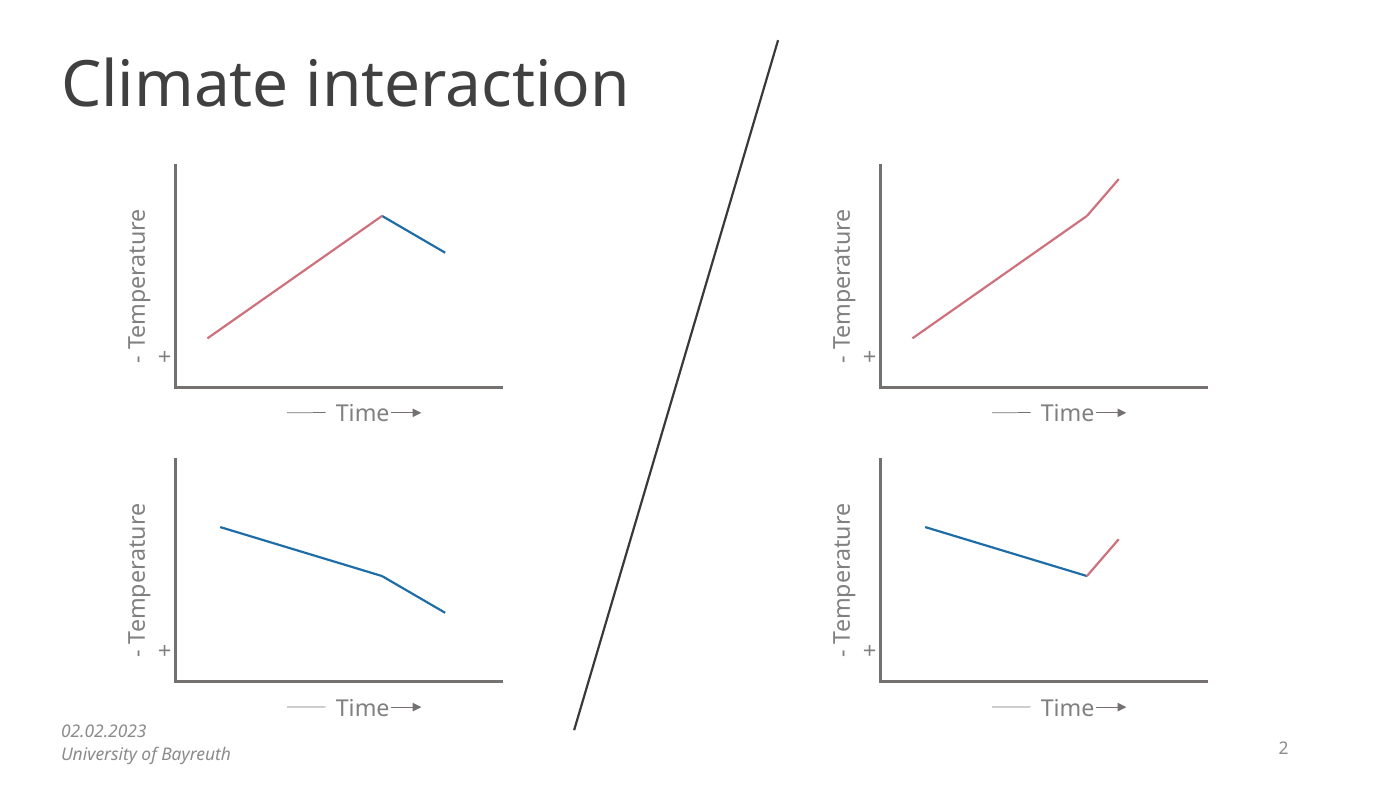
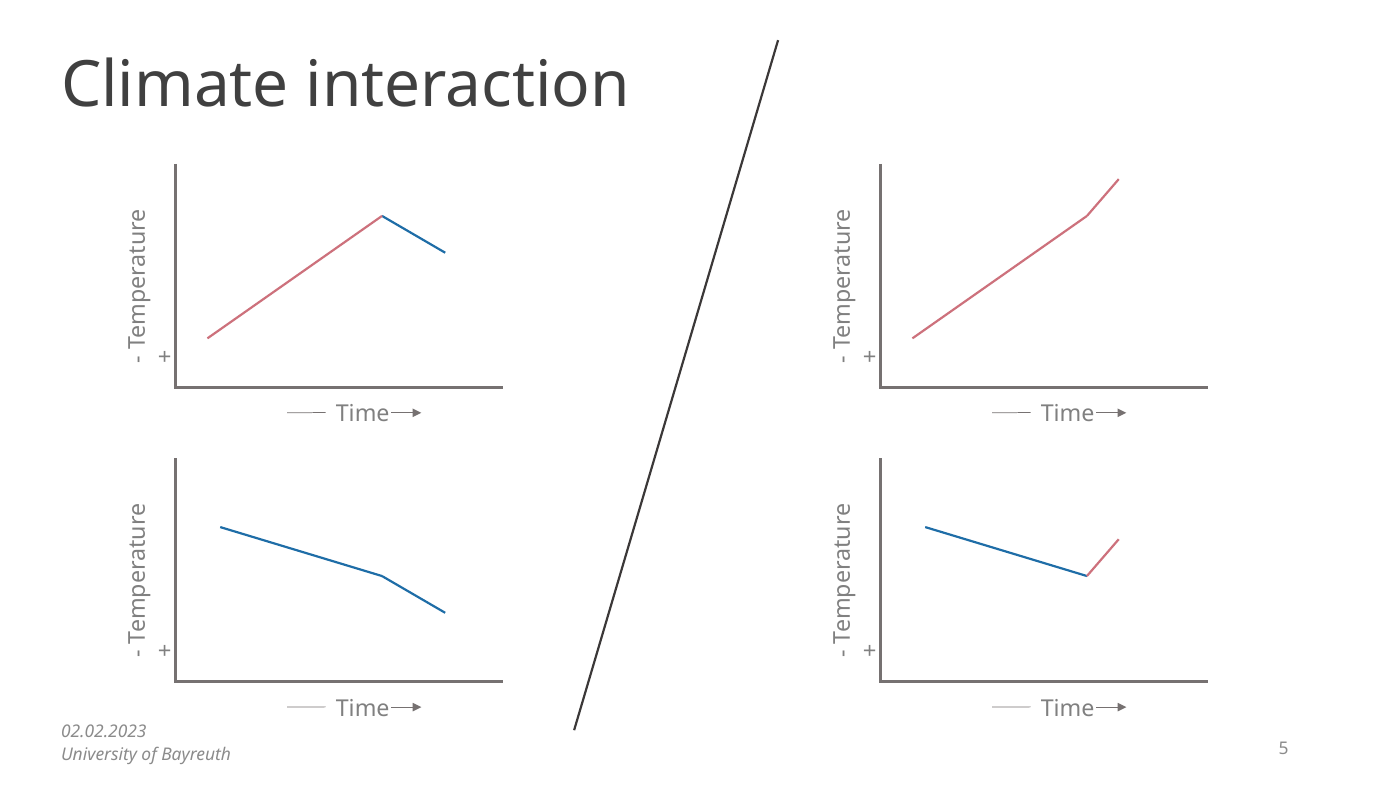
2: 2 -> 5
